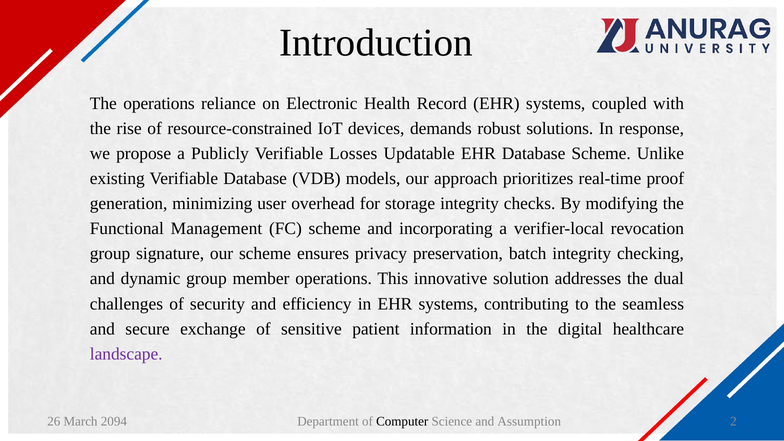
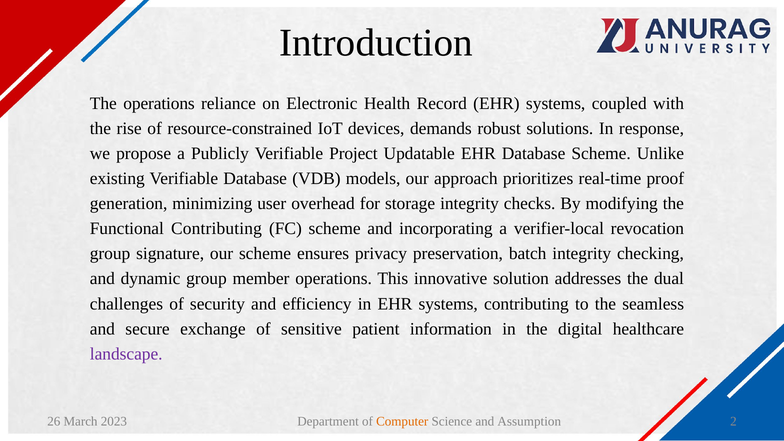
Losses: Losses -> Project
Functional Management: Management -> Contributing
2094: 2094 -> 2023
Computer colour: black -> orange
